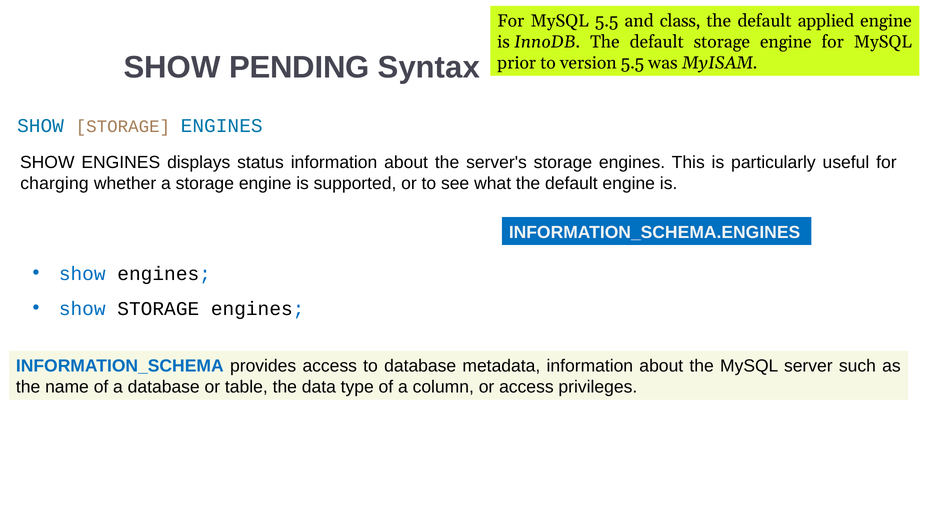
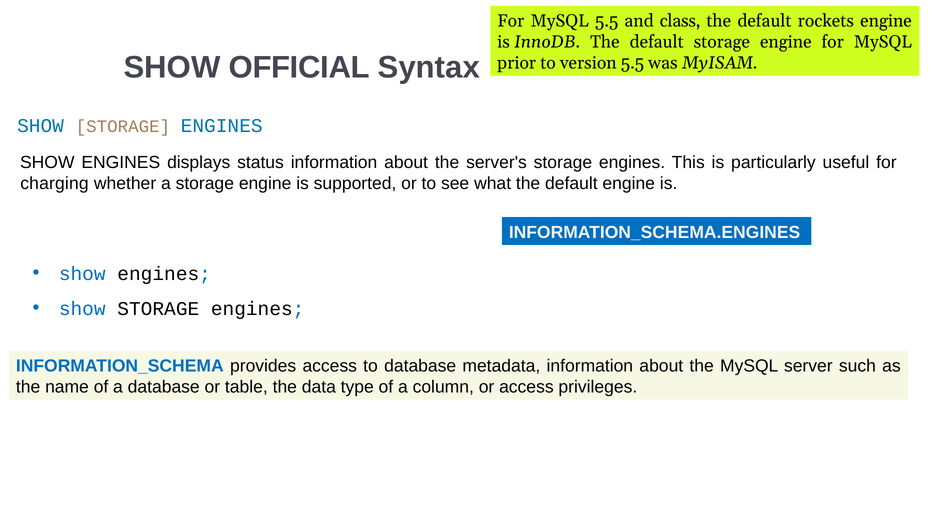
applied: applied -> rockets
PENDING: PENDING -> OFFICIAL
